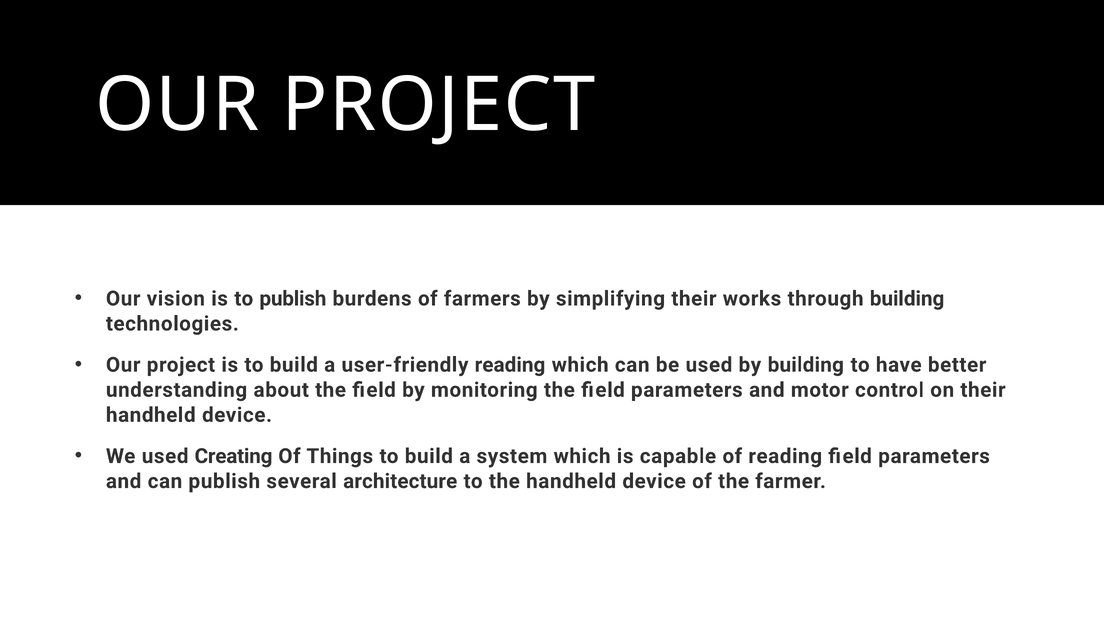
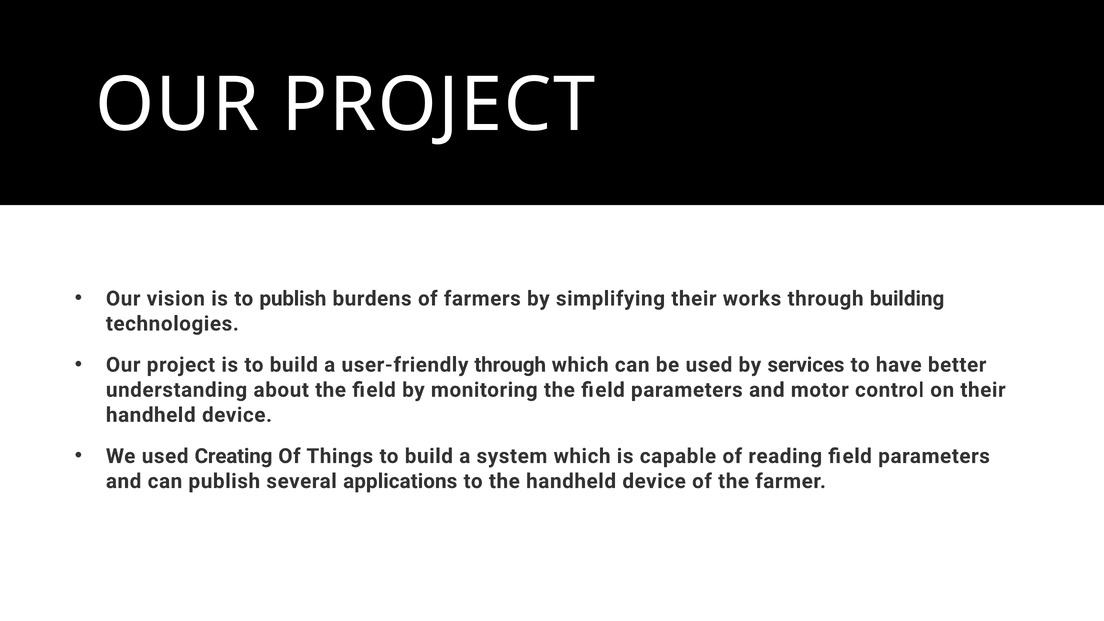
user-friendly reading: reading -> through
by building: building -> services
architecture: architecture -> applications
